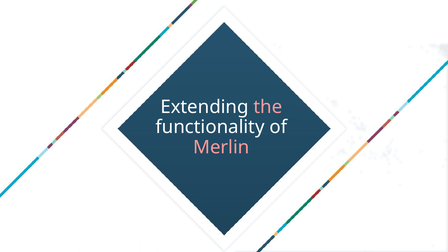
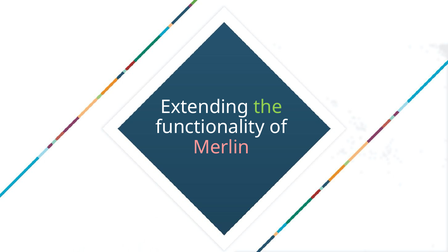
the colour: pink -> light green
